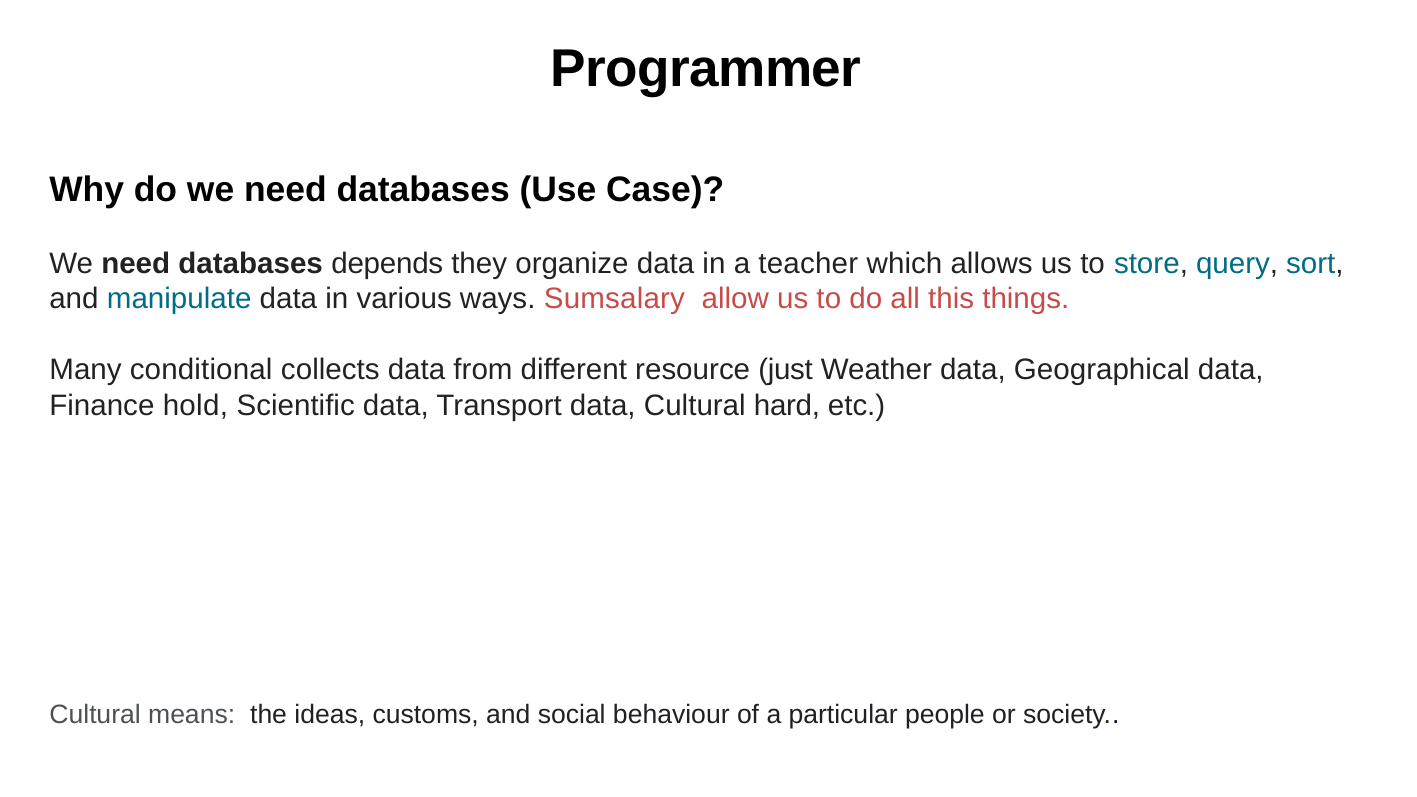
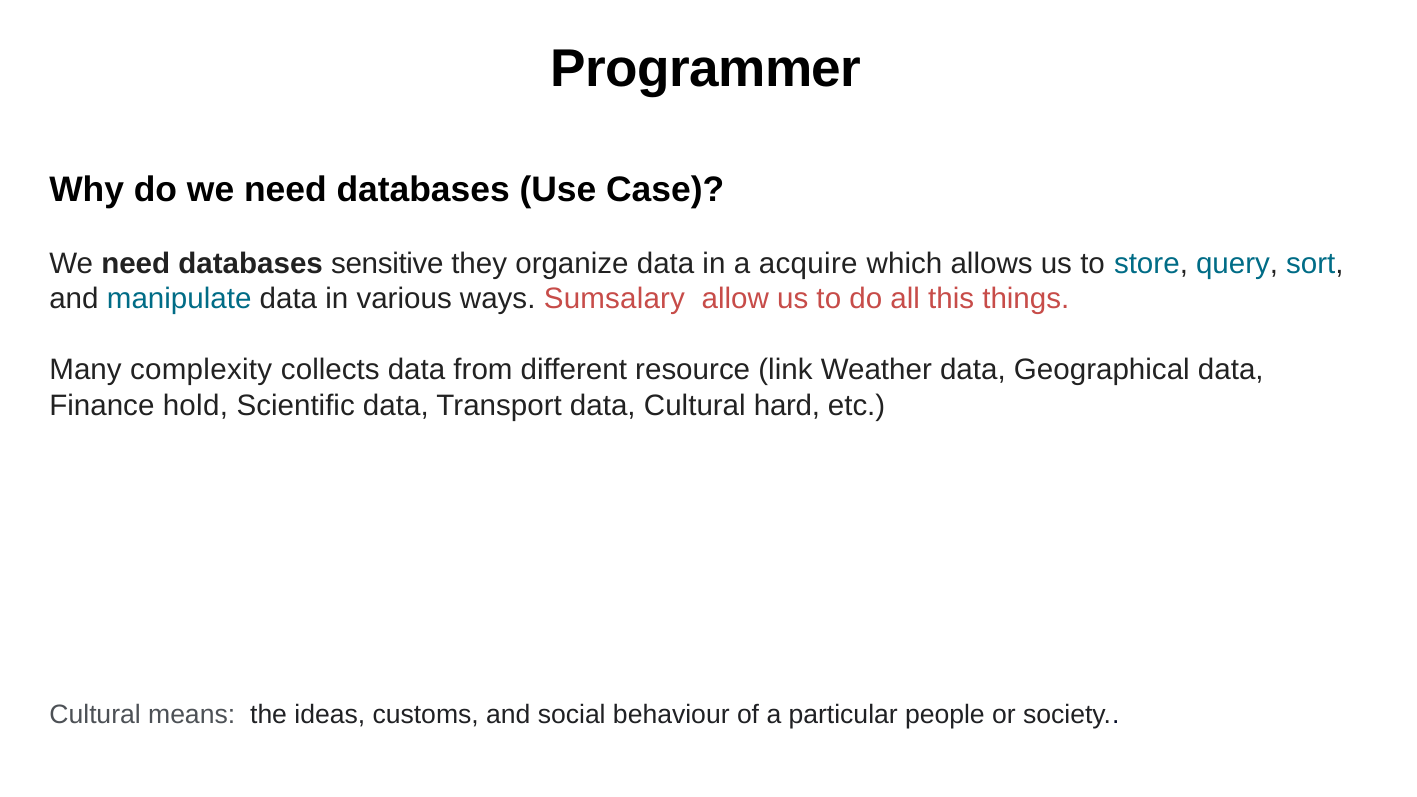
depends: depends -> sensitive
teacher: teacher -> acquire
conditional: conditional -> complexity
just: just -> link
